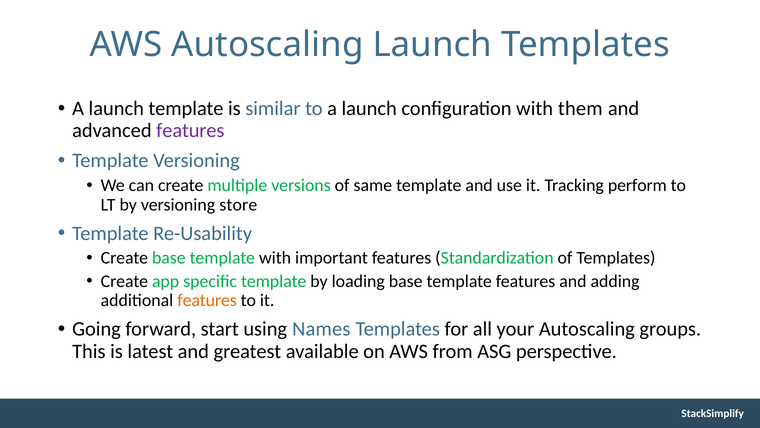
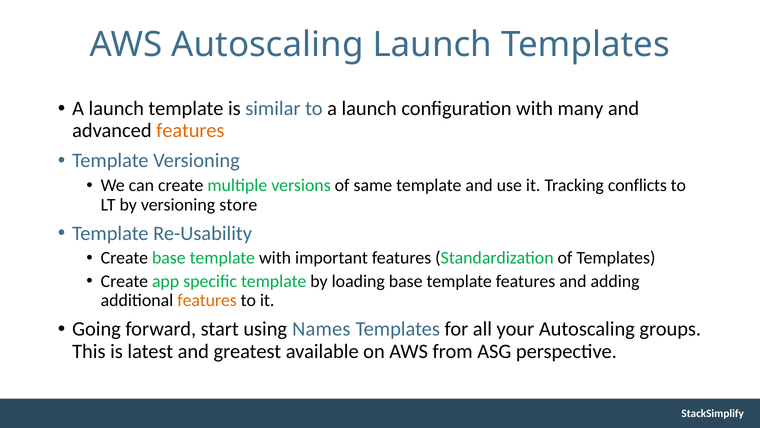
them: them -> many
features at (190, 130) colour: purple -> orange
perform: perform -> conflicts
